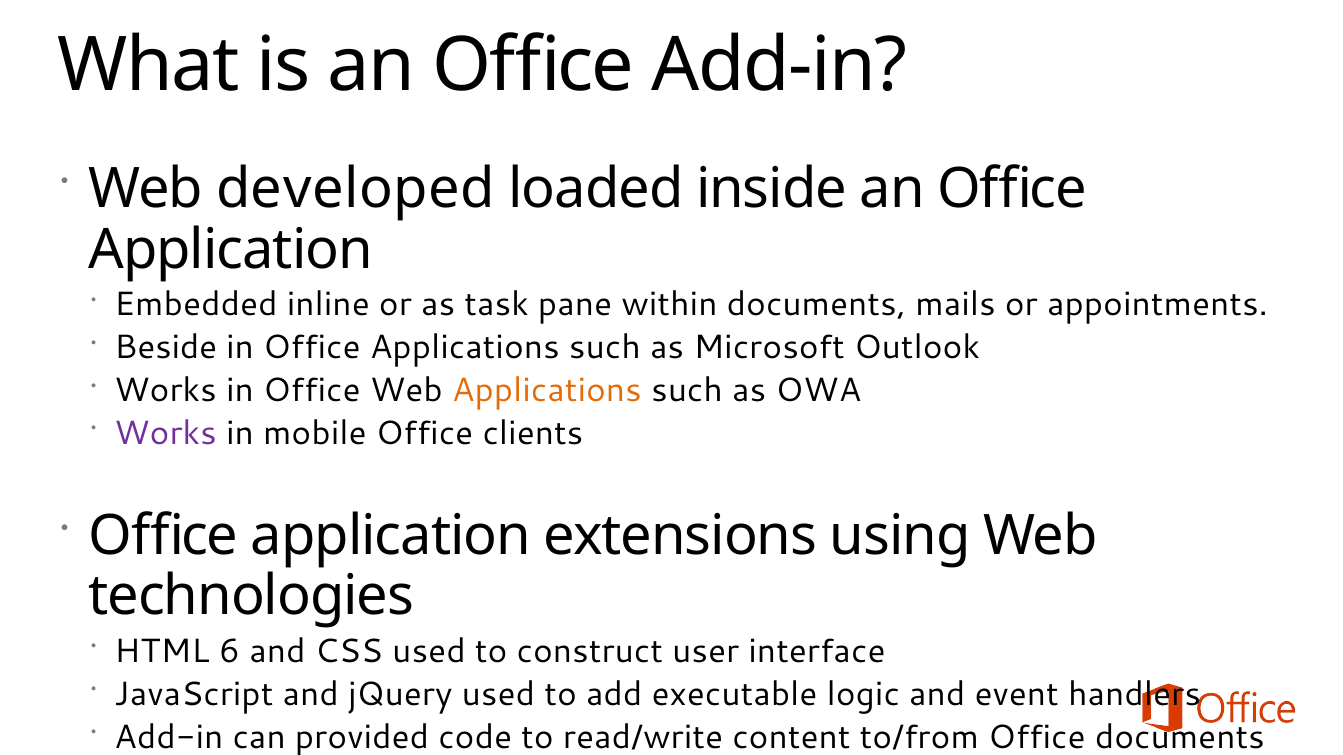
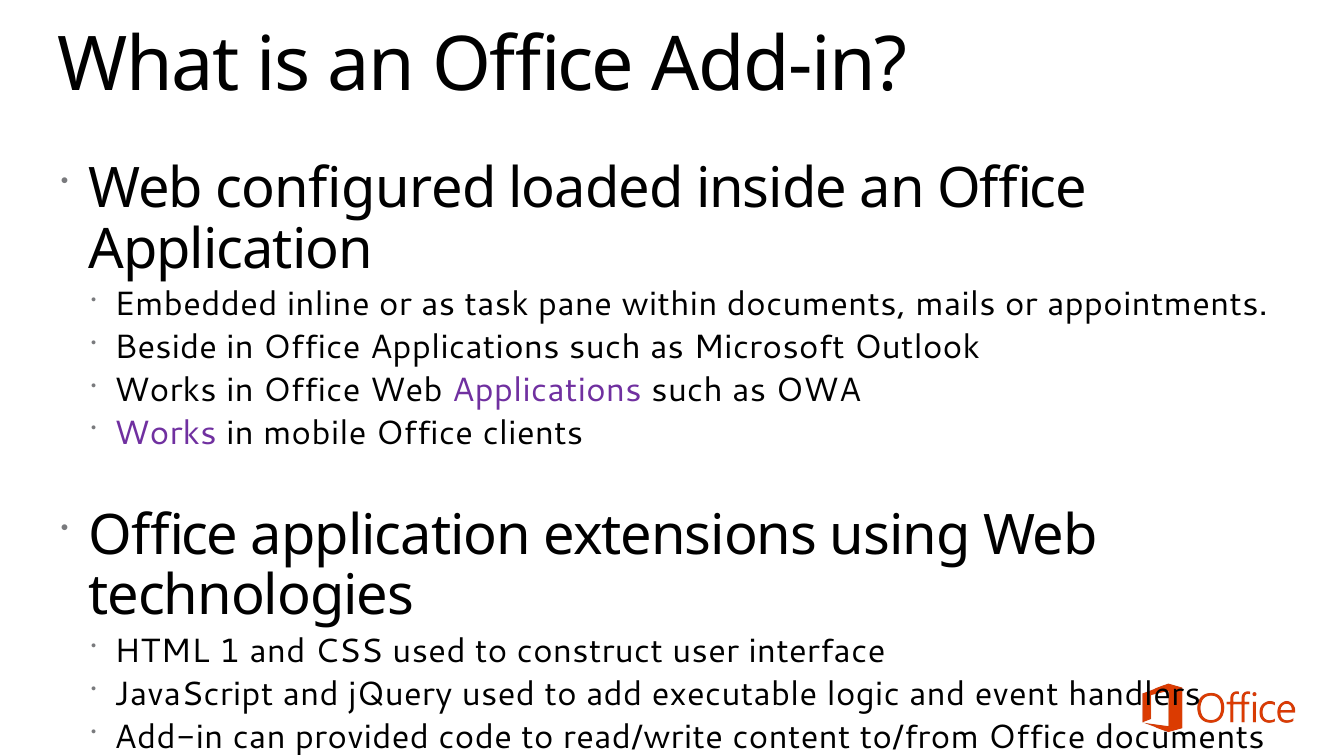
developed: developed -> configured
Applications at (547, 391) colour: orange -> purple
6: 6 -> 1
